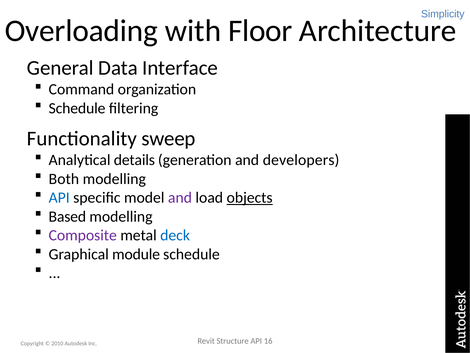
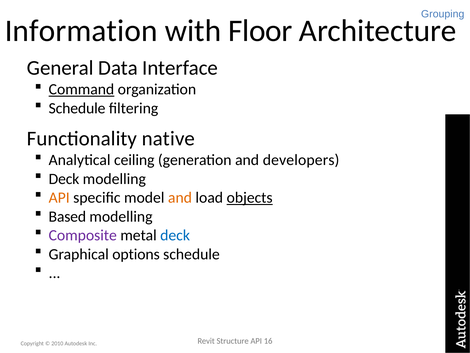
Simplicity: Simplicity -> Grouping
Overloading: Overloading -> Information
Command underline: none -> present
sweep: sweep -> native
details: details -> ceiling
Both at (64, 179): Both -> Deck
API at (59, 197) colour: blue -> orange
and at (180, 197) colour: purple -> orange
module: module -> options
